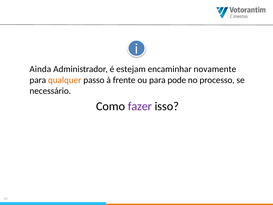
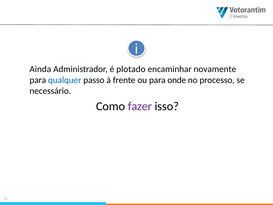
estejam: estejam -> plotado
qualquer colour: orange -> blue
pode: pode -> onde
